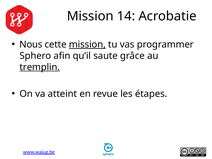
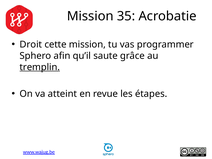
14: 14 -> 35
Nous: Nous -> Droit
mission at (87, 44) underline: present -> none
